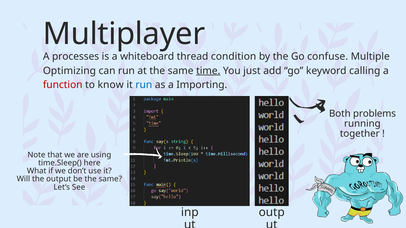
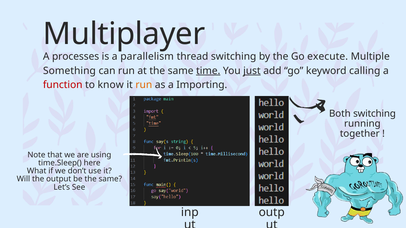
whiteboard: whiteboard -> parallelism
thread condition: condition -> switching
confuse: confuse -> execute
Optimizing: Optimizing -> Something
just underline: none -> present
run at (144, 85) colour: blue -> orange
Both problems: problems -> switching
